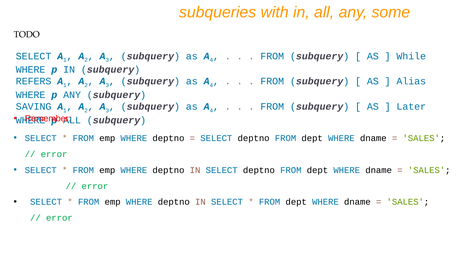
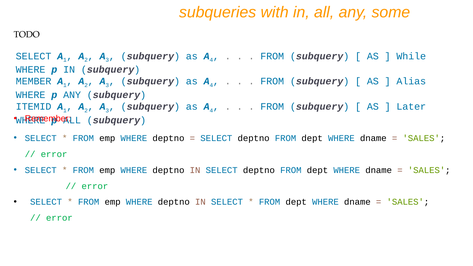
REFERS: REFERS -> MEMBER
SAVING: SAVING -> ITEMID
